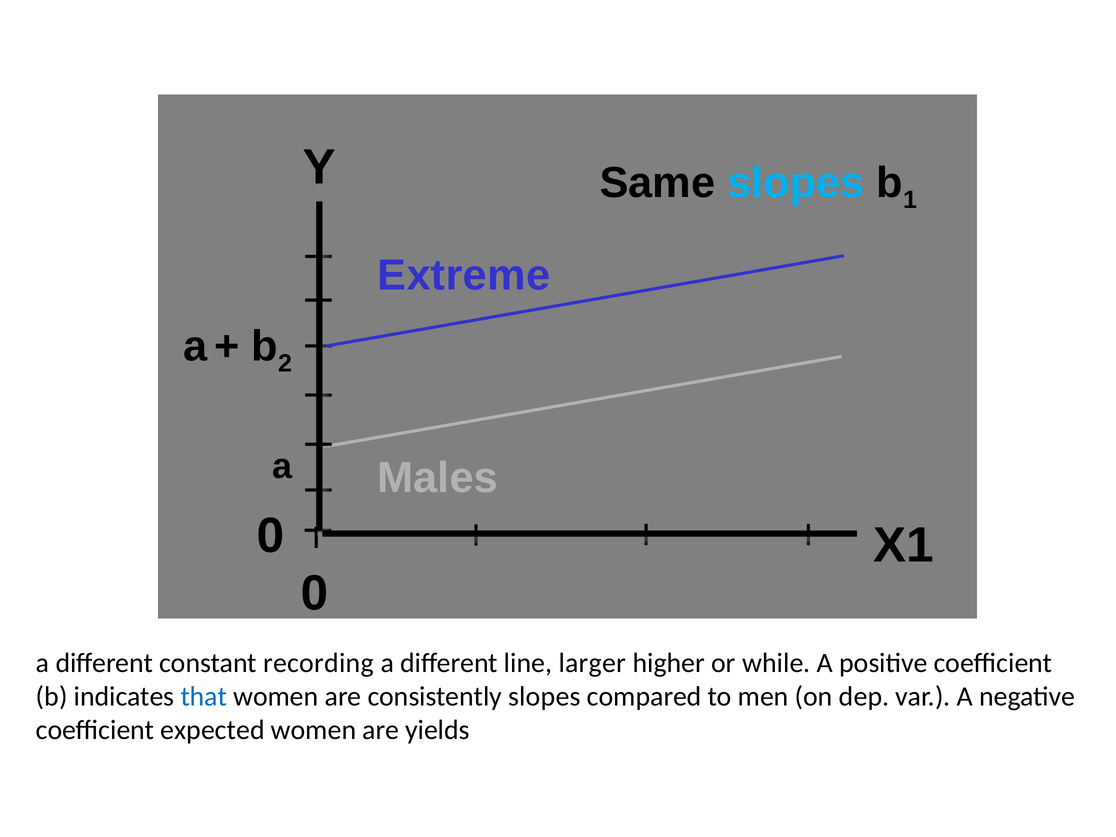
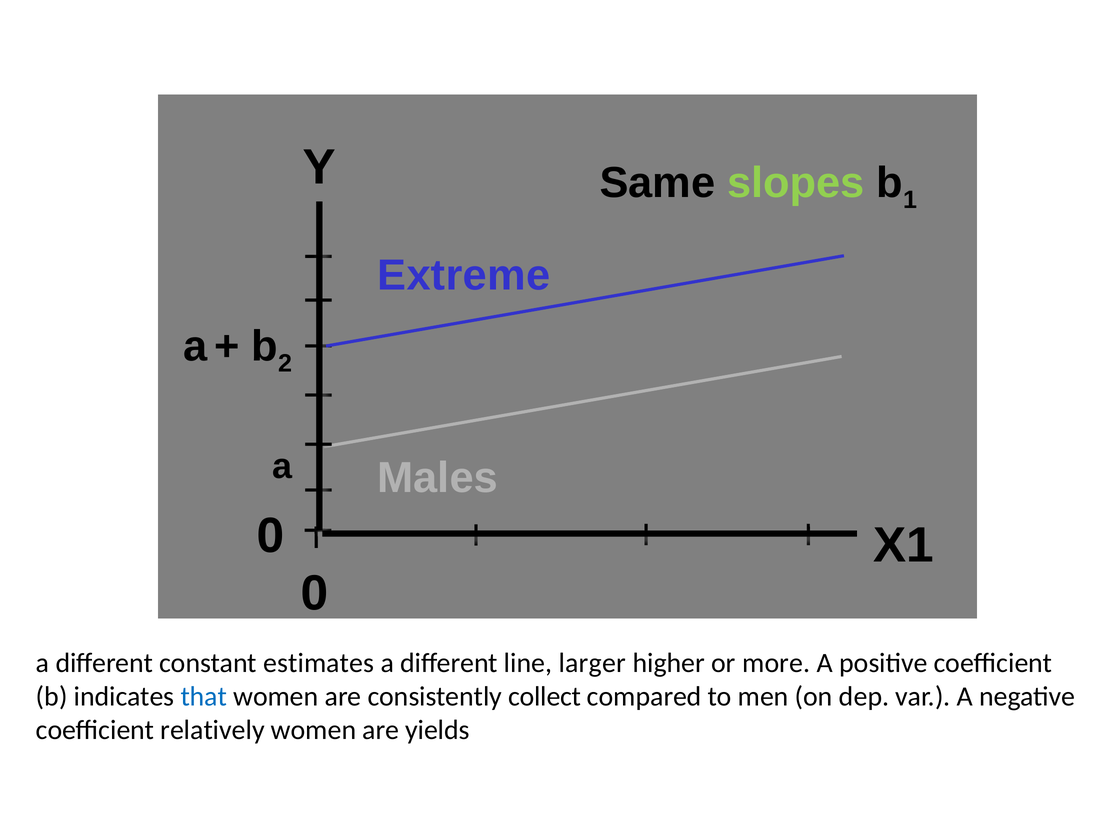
slopes at (796, 183) colour: light blue -> light green
recording: recording -> estimates
while: while -> more
consistently slopes: slopes -> collect
expected: expected -> relatively
